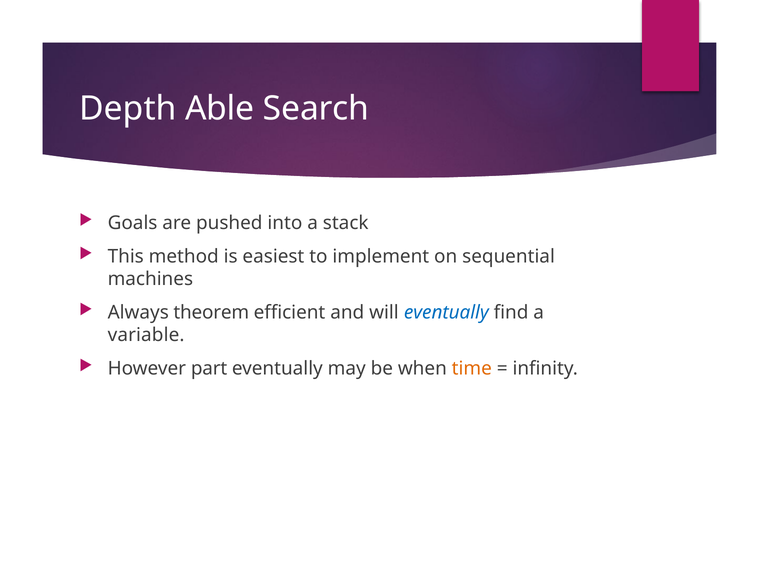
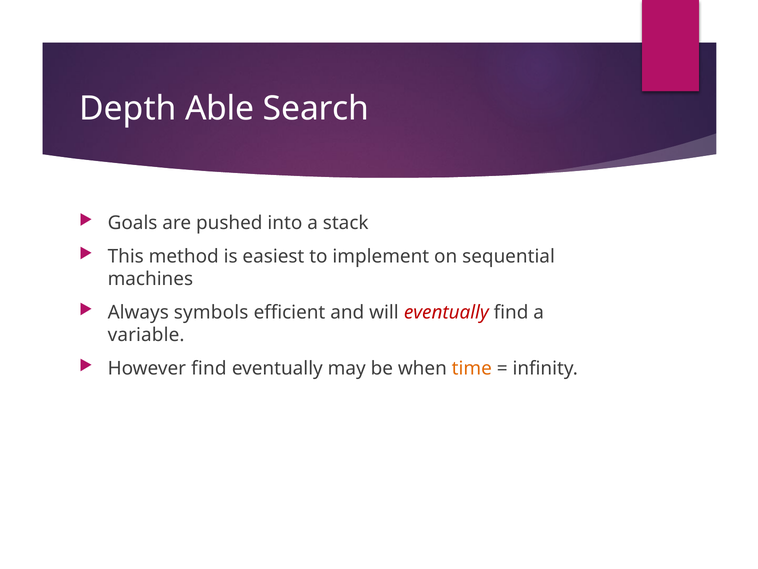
theorem: theorem -> symbols
eventually at (446, 312) colour: blue -> red
However part: part -> find
